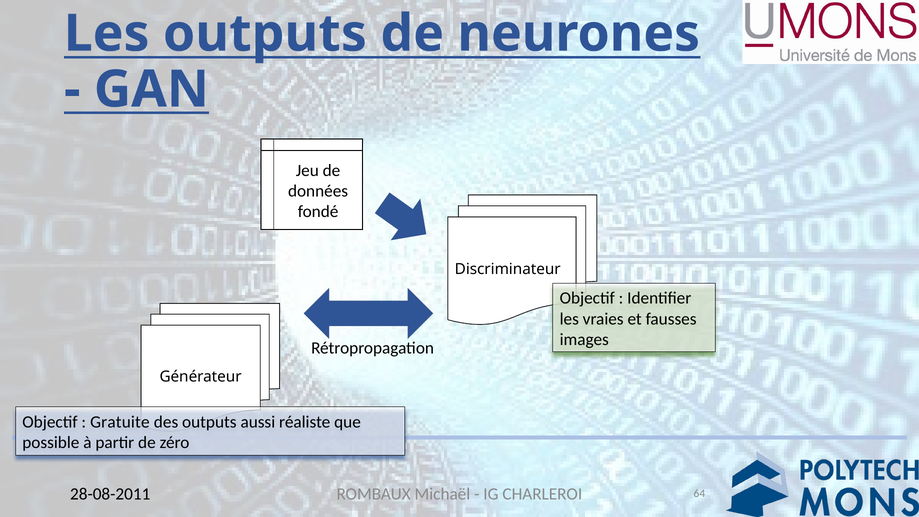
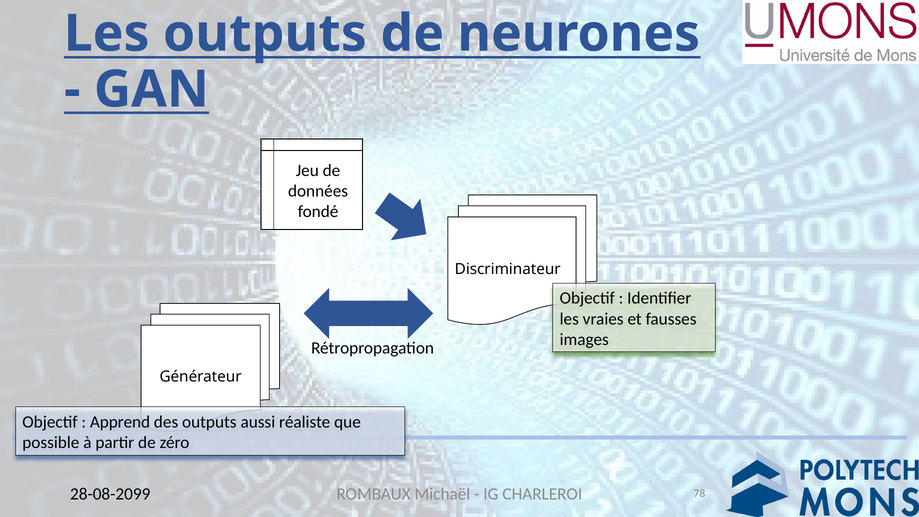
Gratuite: Gratuite -> Apprend
64: 64 -> 78
28-08-2011: 28-08-2011 -> 28-08-2099
